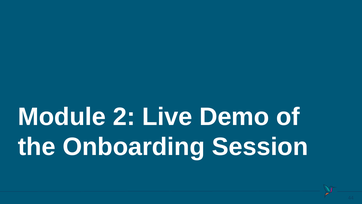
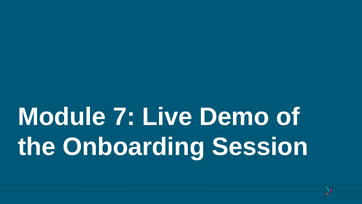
2: 2 -> 7
